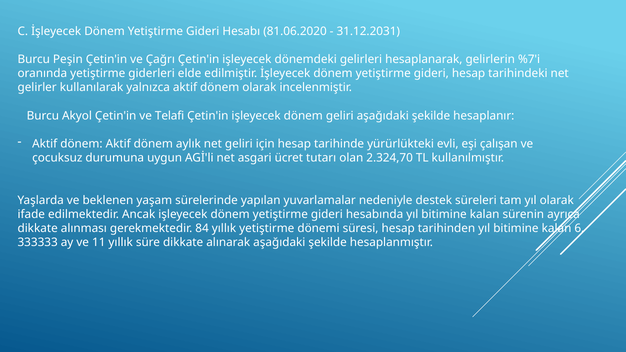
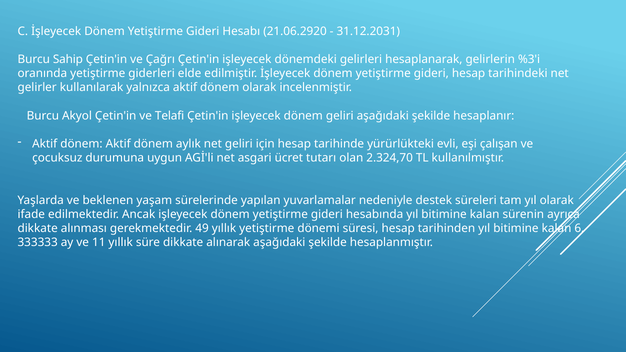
81.06.2020: 81.06.2020 -> 21.06.2920
Peşin: Peşin -> Sahip
%7'i: %7'i -> %3'i
84: 84 -> 49
